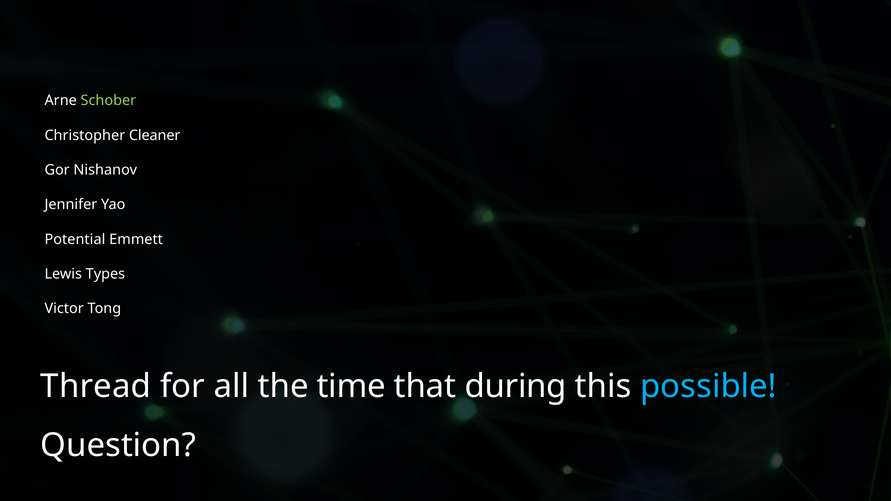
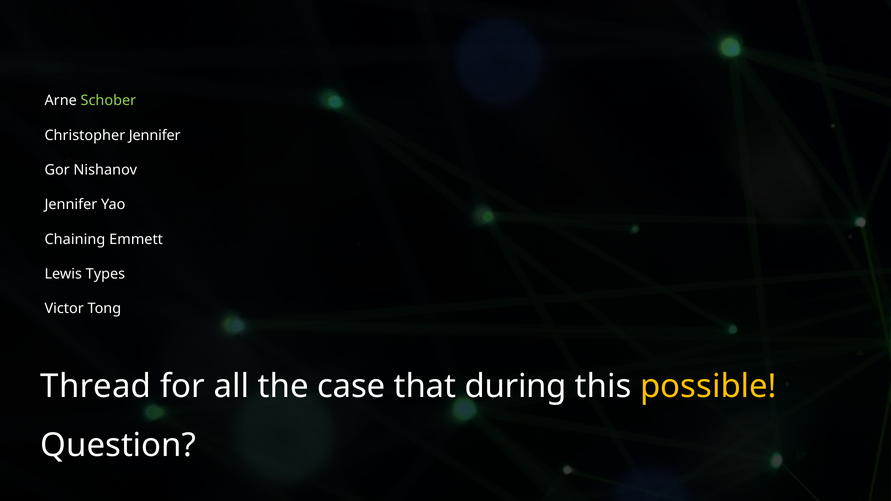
Christopher Cleaner: Cleaner -> Jennifer
Potential: Potential -> Chaining
time: time -> case
possible colour: light blue -> yellow
